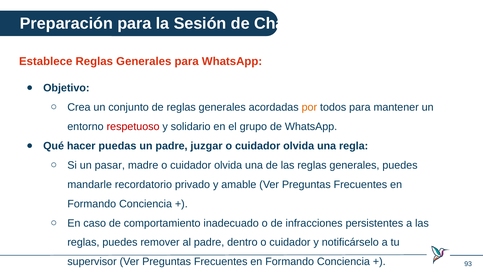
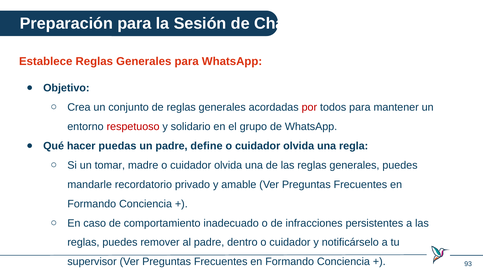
por colour: orange -> red
juzgar: juzgar -> define
pasar: pasar -> tomar
